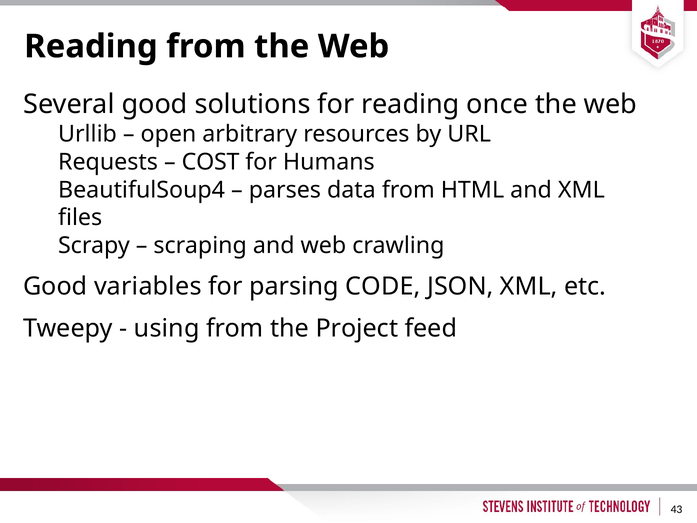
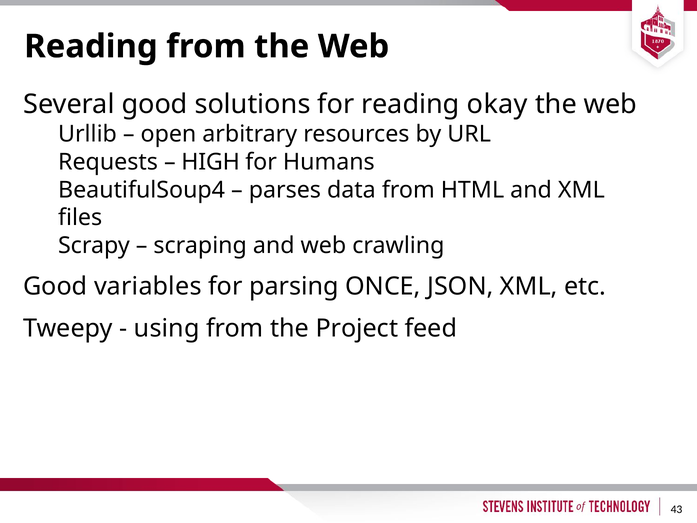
once: once -> okay
COST: COST -> HIGH
CODE: CODE -> ONCE
